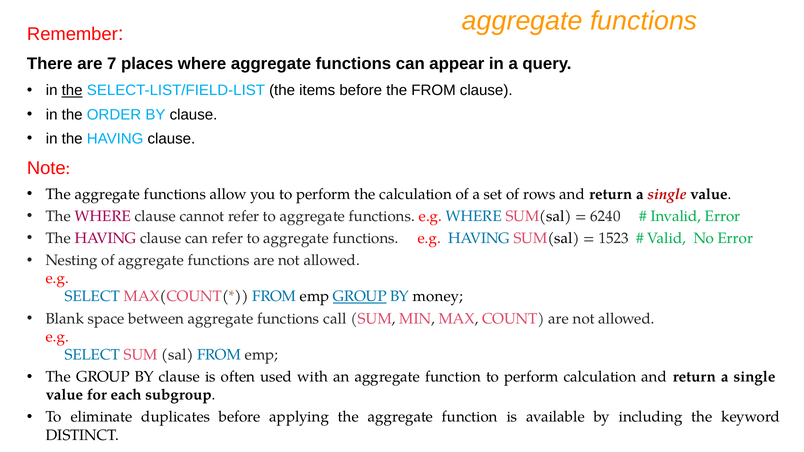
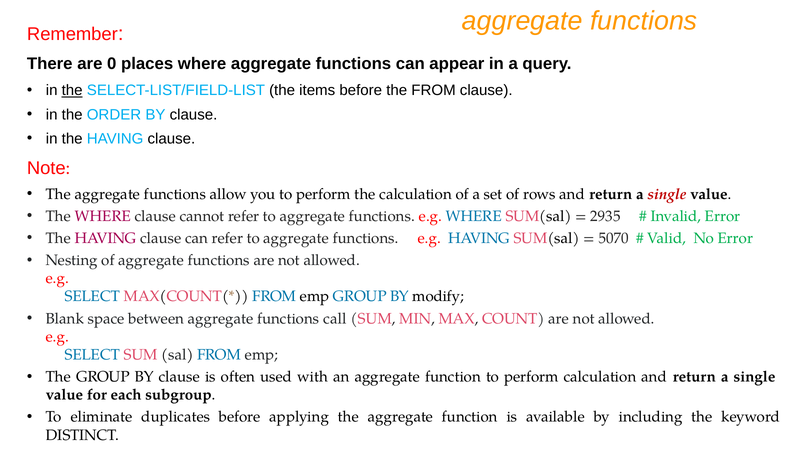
7: 7 -> 0
6240: 6240 -> 2935
1523: 1523 -> 5070
GROUP at (360, 297) underline: present -> none
money: money -> modify
